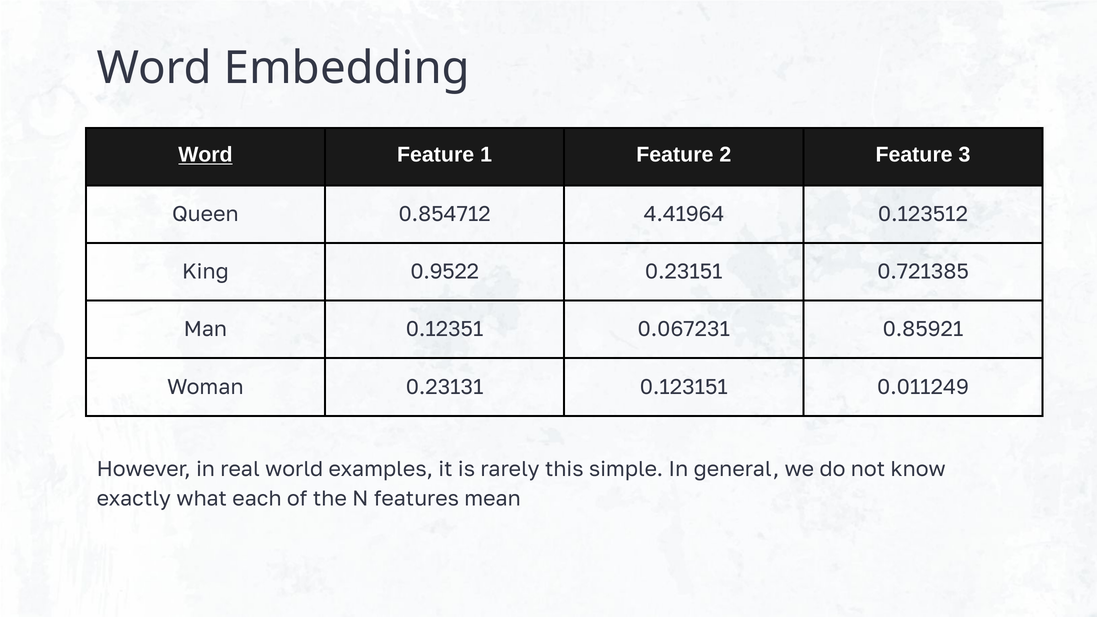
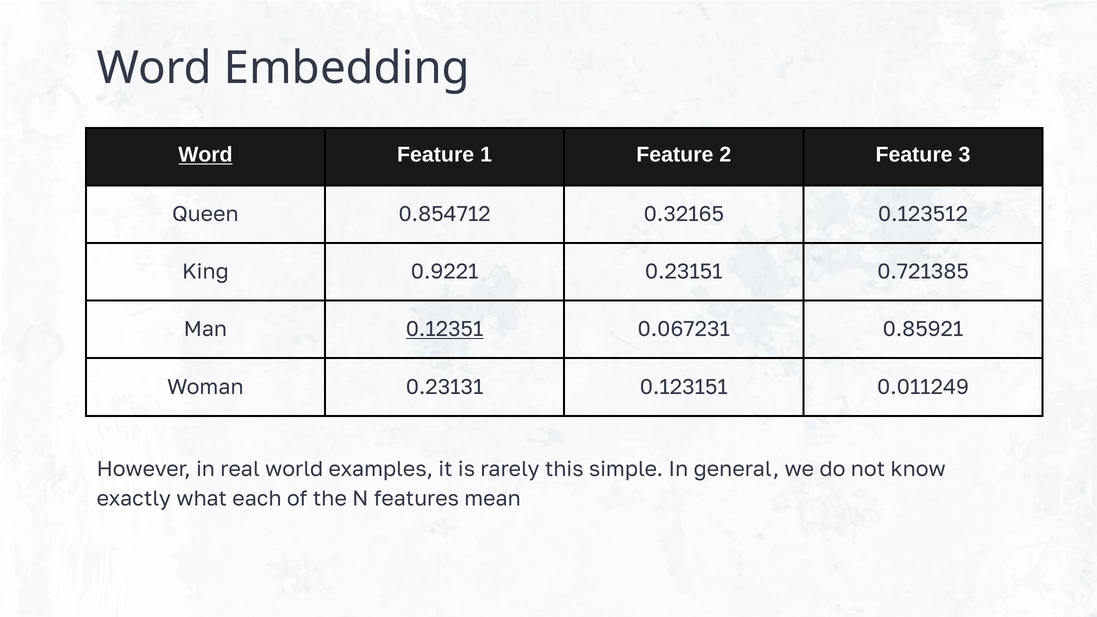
4.41964: 4.41964 -> 0.32165
0.9522: 0.9522 -> 0.9221
0.12351 underline: none -> present
